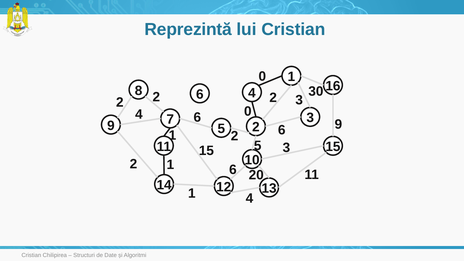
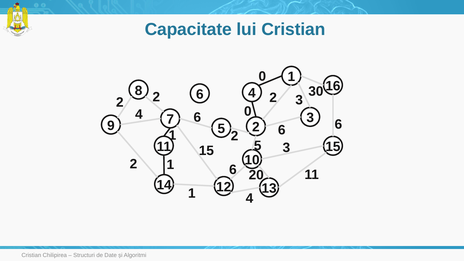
Reprezintă: Reprezintă -> Capacitate
9 at (338, 125): 9 -> 6
